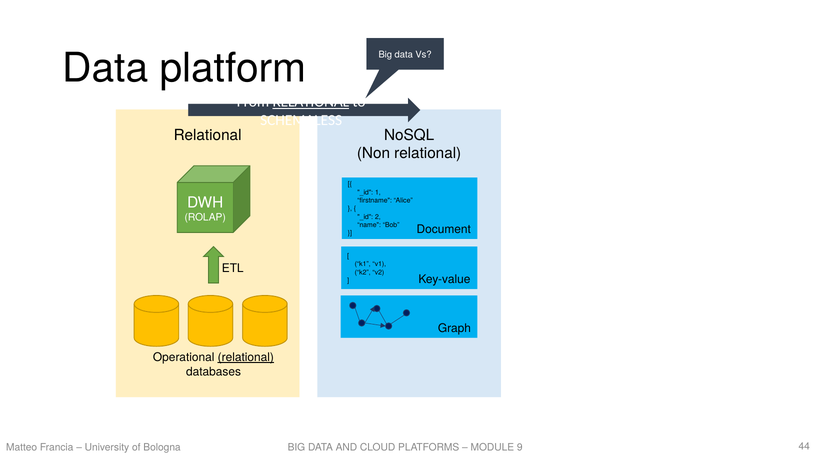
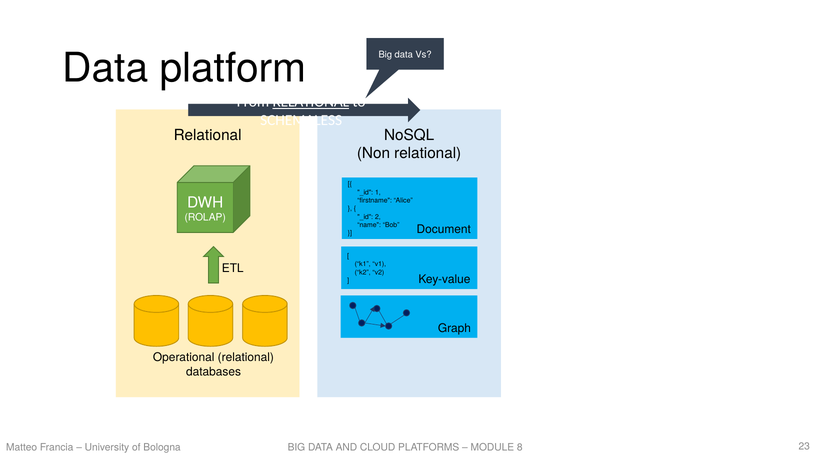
relational at (246, 357) underline: present -> none
9: 9 -> 8
44: 44 -> 23
